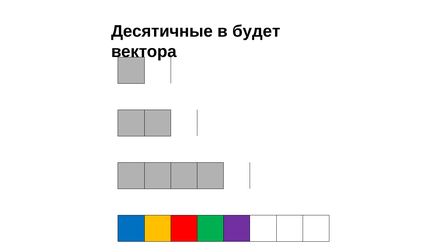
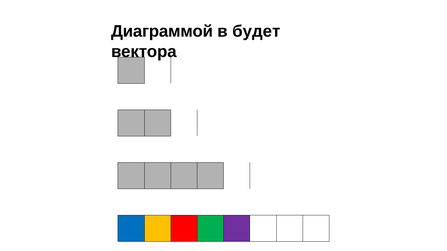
Десятичные: Десятичные -> Диаграммой
